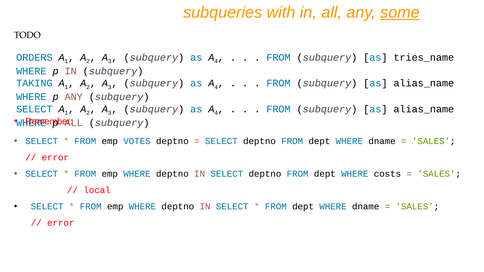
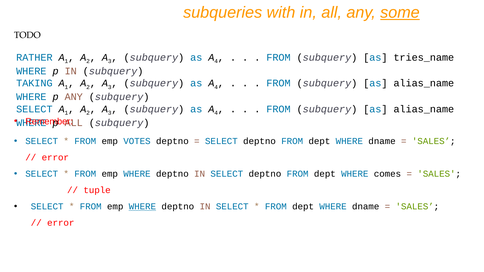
ORDERS: ORDERS -> RATHER
costs: costs -> comes
local: local -> tuple
WHERE at (142, 207) underline: none -> present
